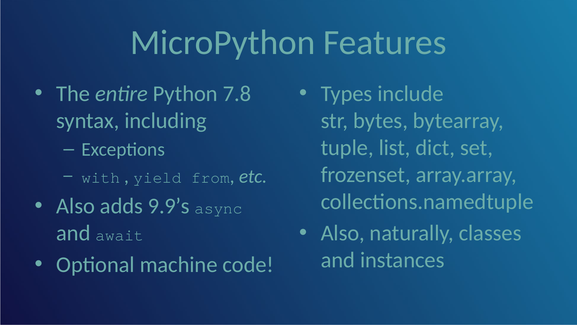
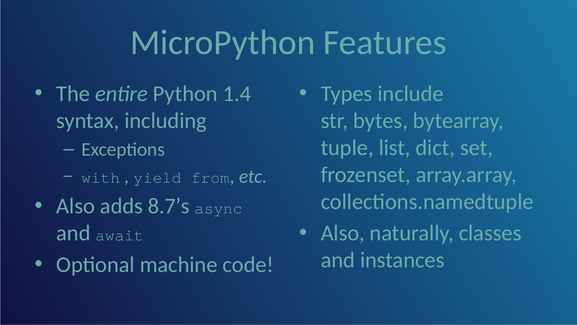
7.8: 7.8 -> 1.4
9.9’s: 9.9’s -> 8.7’s
